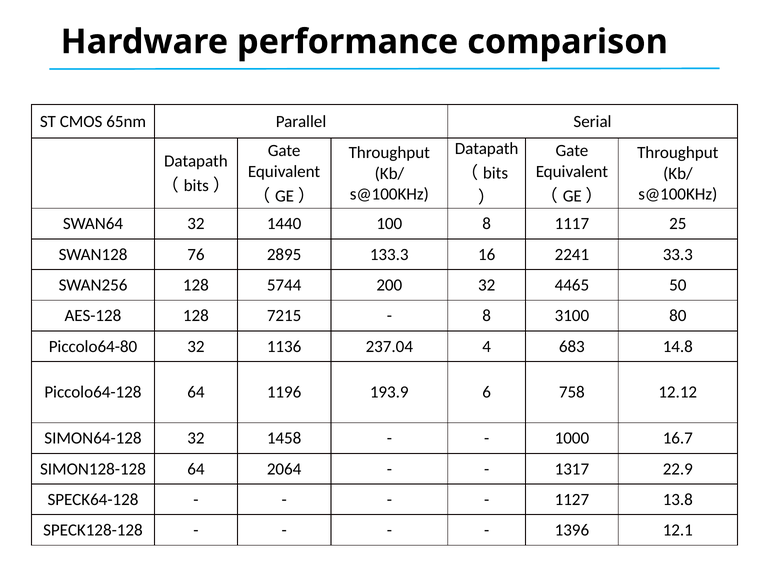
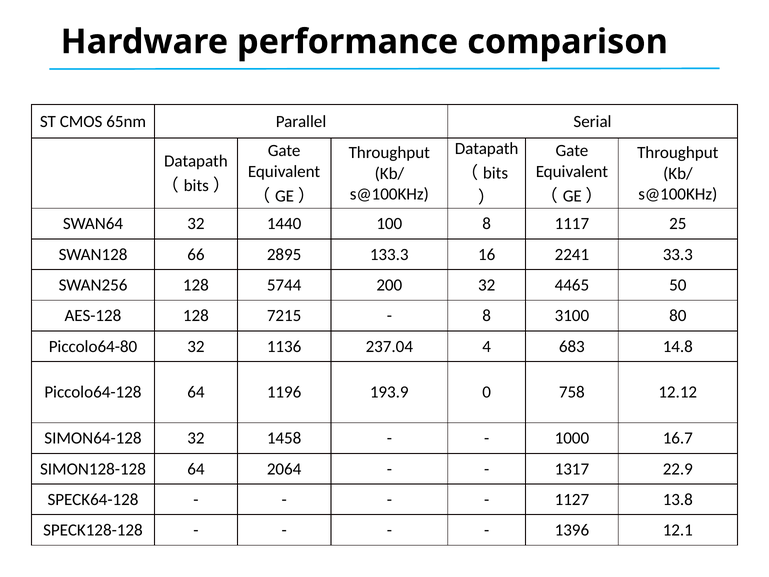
76: 76 -> 66
6: 6 -> 0
